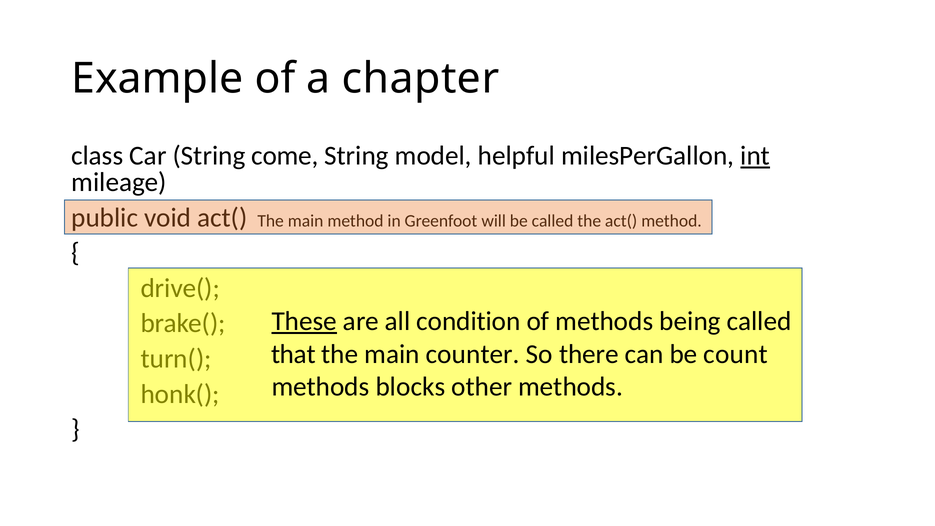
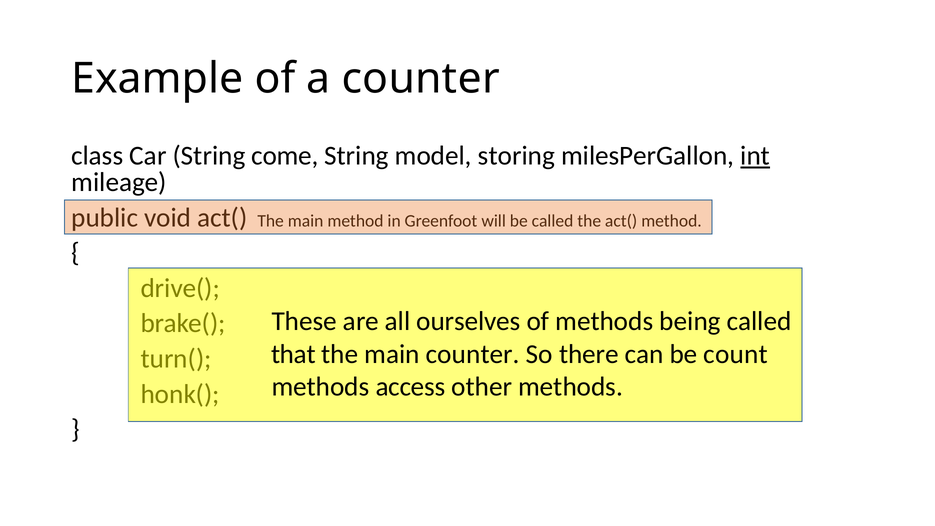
a chapter: chapter -> counter
helpful: helpful -> storing
These underline: present -> none
condition: condition -> ourselves
blocks: blocks -> access
